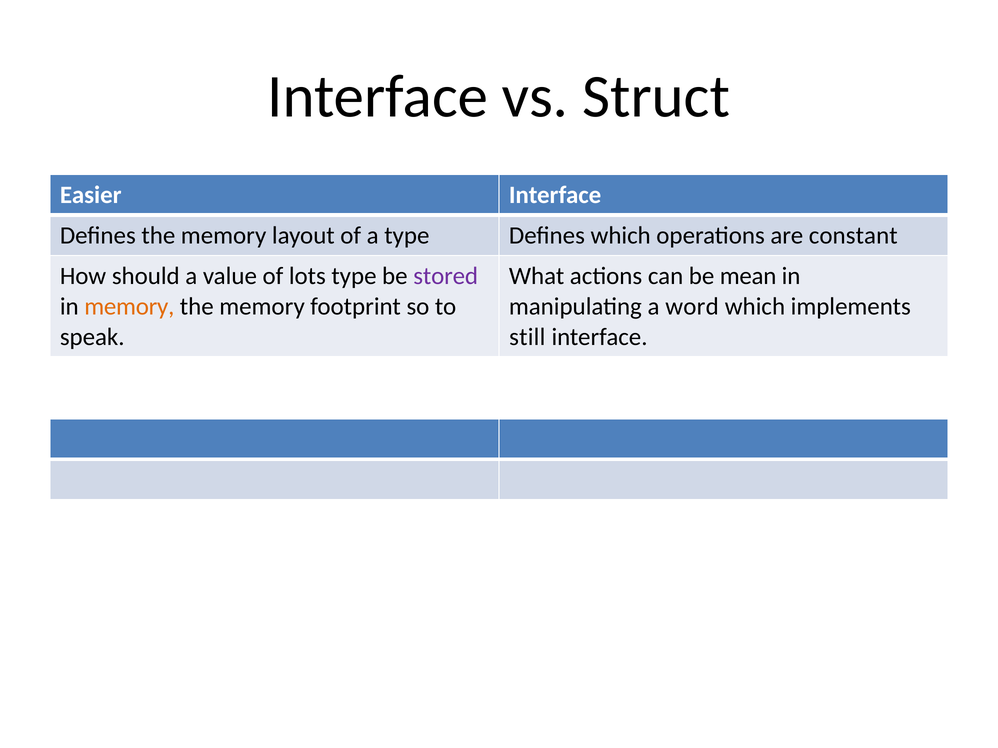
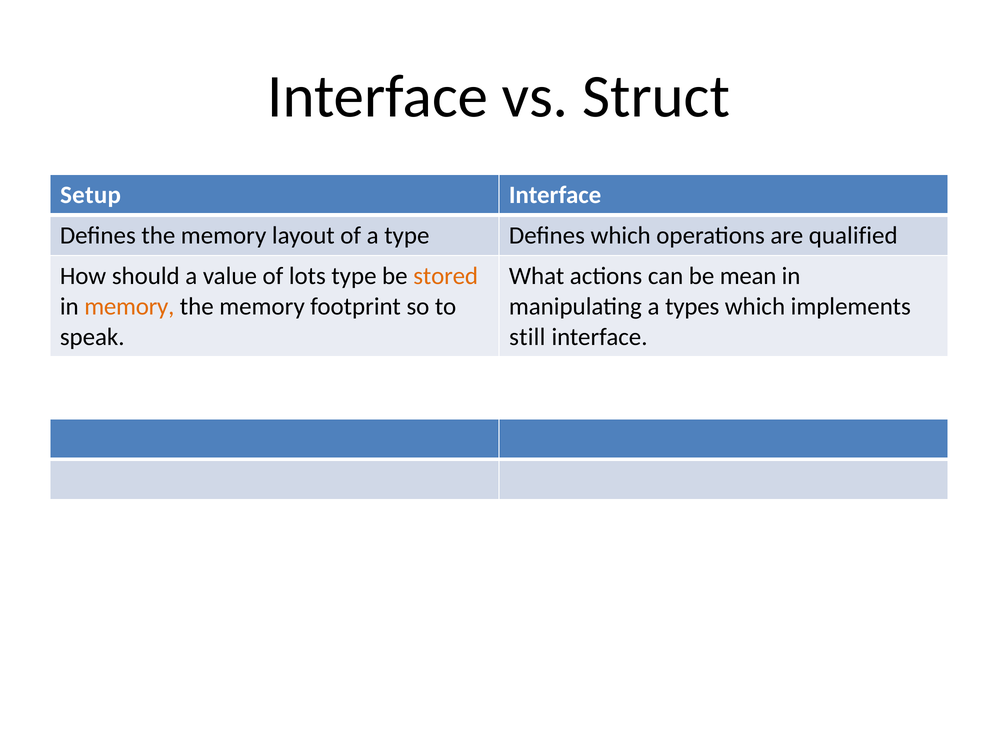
Easier: Easier -> Setup
constant: constant -> qualified
stored colour: purple -> orange
word: word -> types
